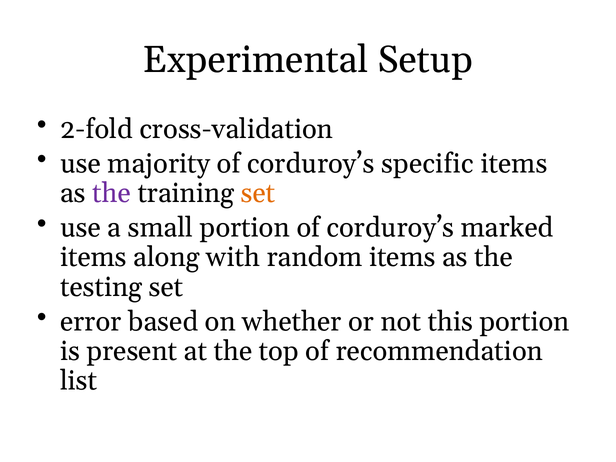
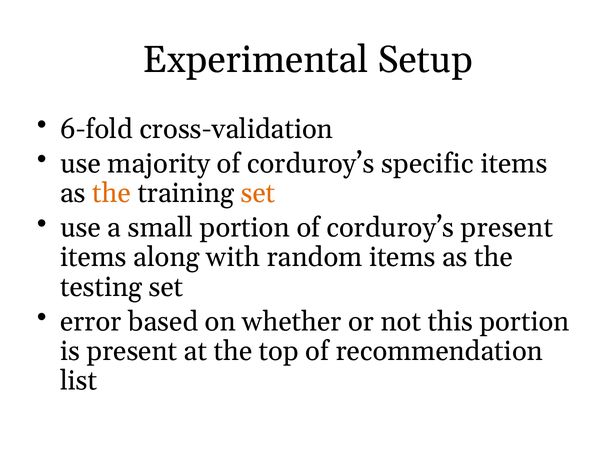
2-fold: 2-fold -> 6-fold
the at (112, 193) colour: purple -> orange
corduroy’s marked: marked -> present
